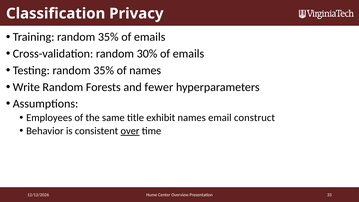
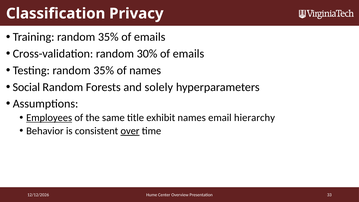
Write: Write -> Social
fewer: fewer -> solely
Employees underline: none -> present
construct: construct -> hierarchy
